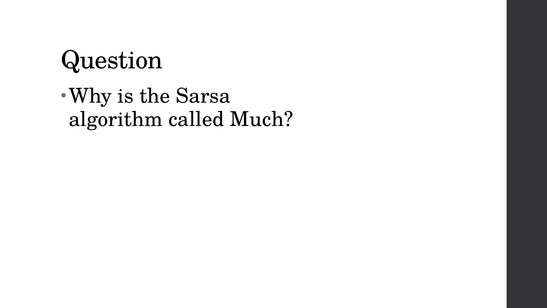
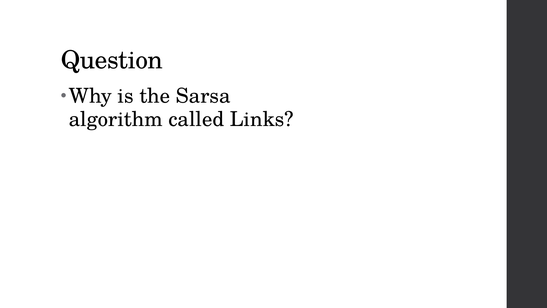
Much: Much -> Links
